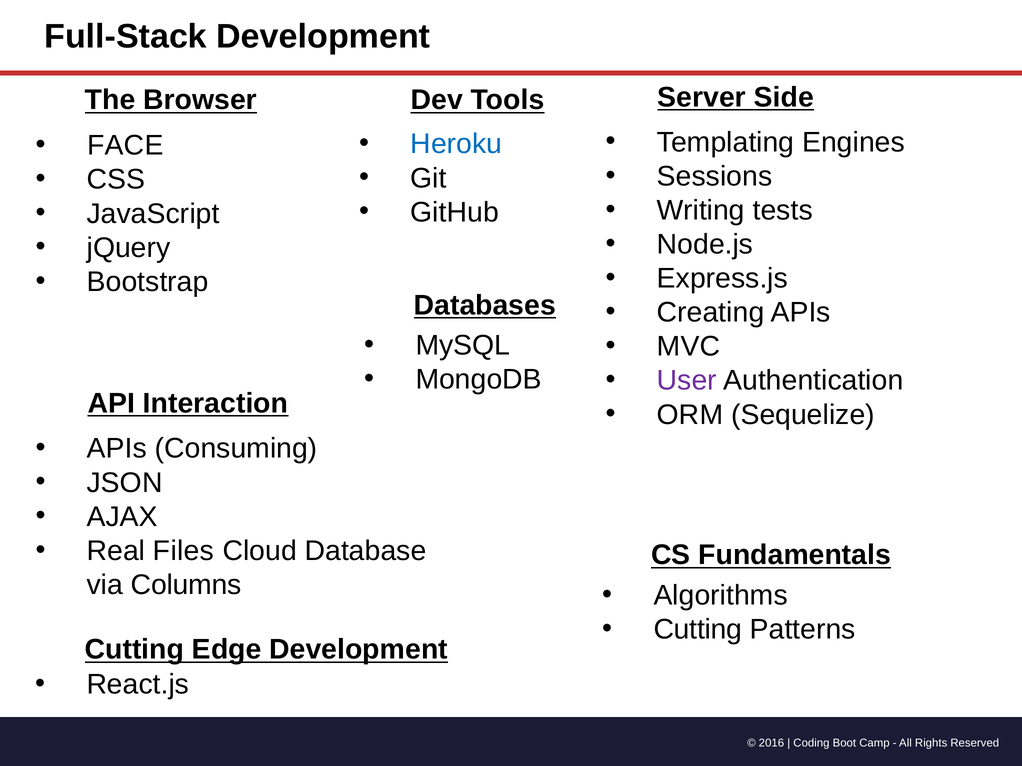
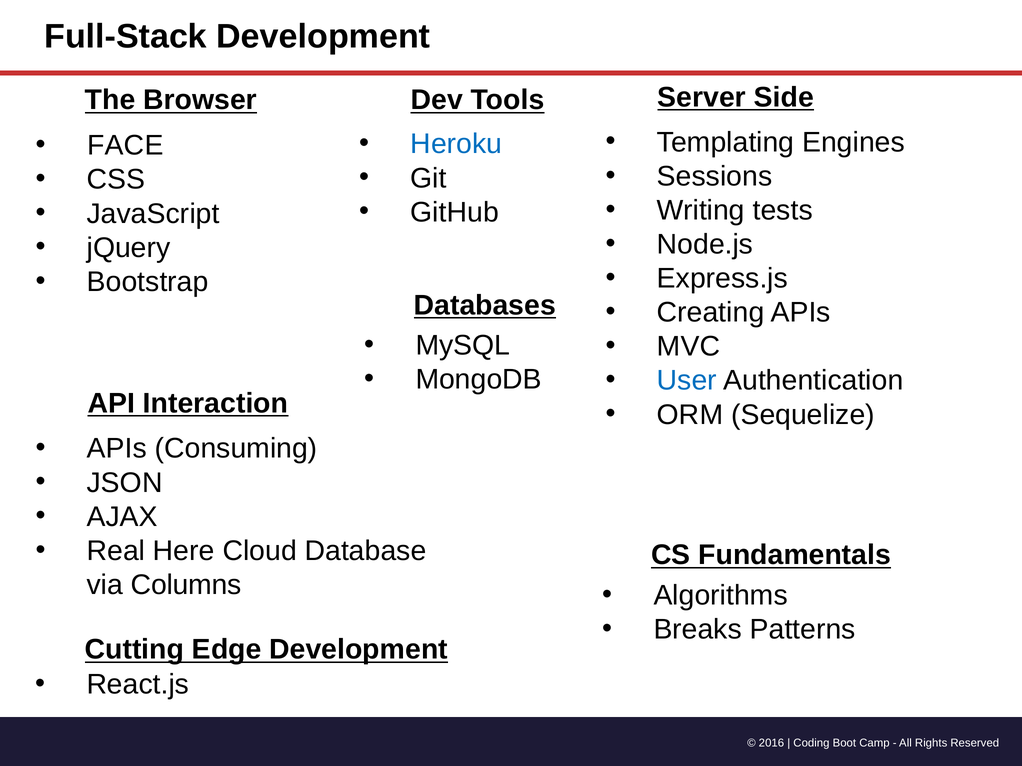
User colour: purple -> blue
Files: Files -> Here
Cutting at (698, 630): Cutting -> Breaks
